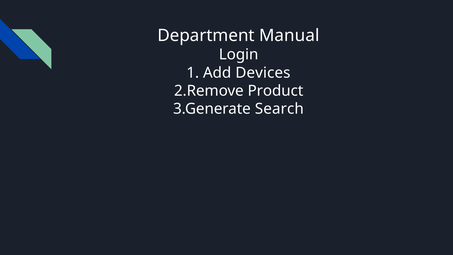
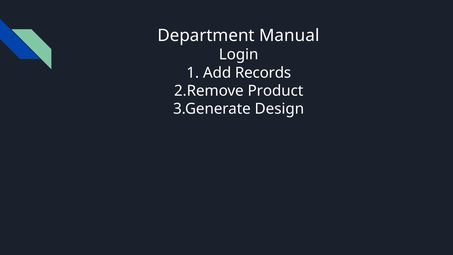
Devices: Devices -> Records
Search: Search -> Design
